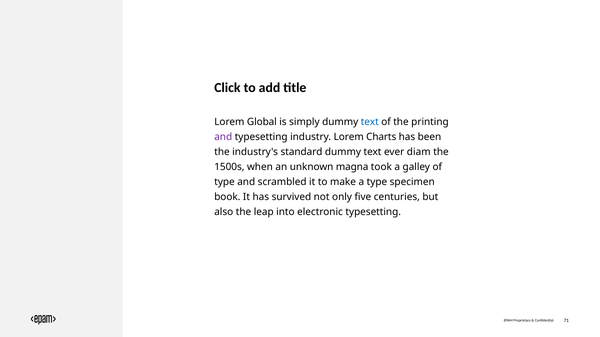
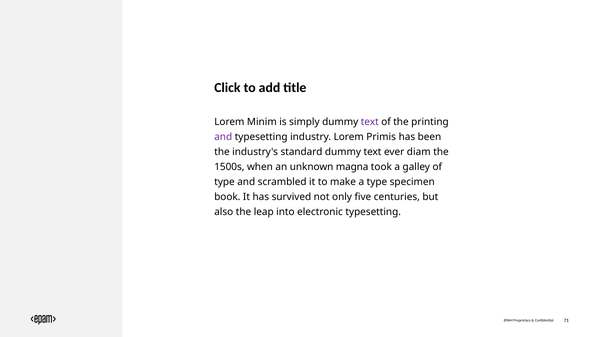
Global: Global -> Minim
text at (370, 122) colour: blue -> purple
Charts: Charts -> Primis
